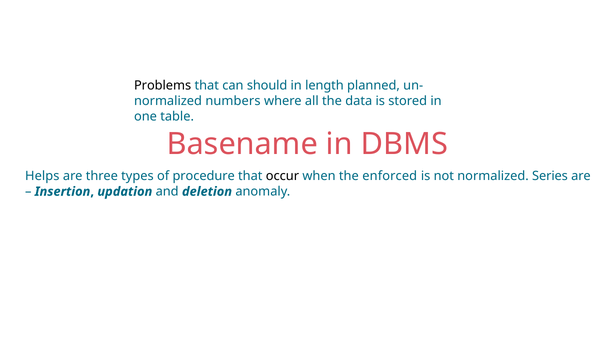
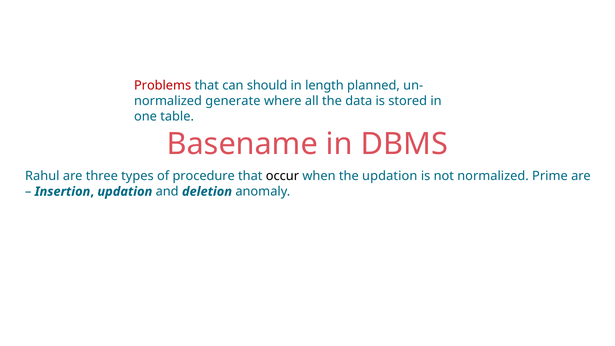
Problems colour: black -> red
numbers: numbers -> generate
Helps: Helps -> Rahul
the enforced: enforced -> updation
Series: Series -> Prime
